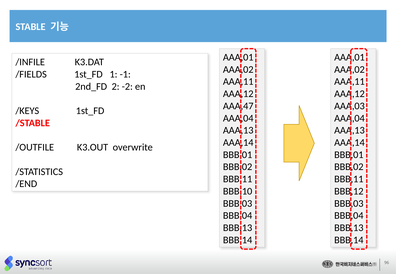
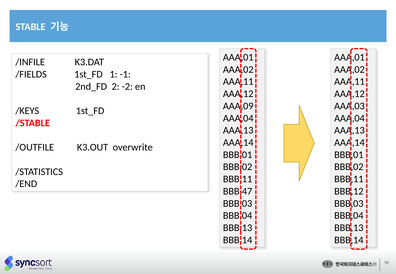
AAA,47: AAA,47 -> AAA,09
BBB,10: BBB,10 -> BBB,47
